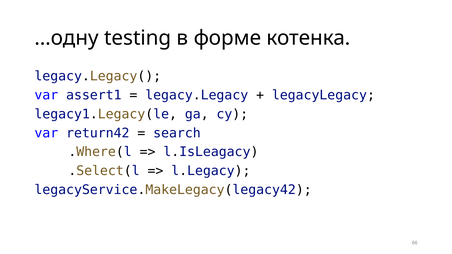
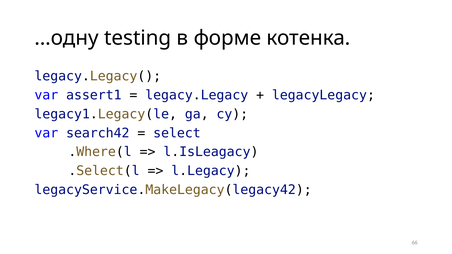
return42: return42 -> search42
search: search -> select
